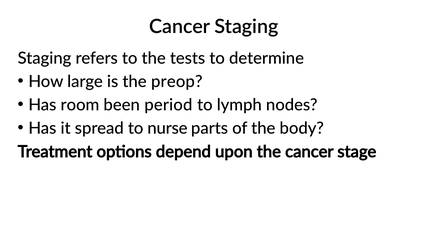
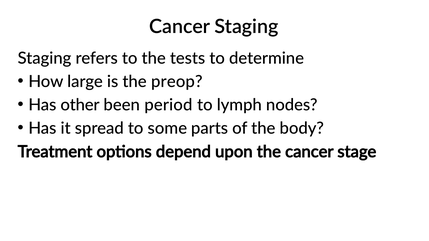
room: room -> other
nurse: nurse -> some
